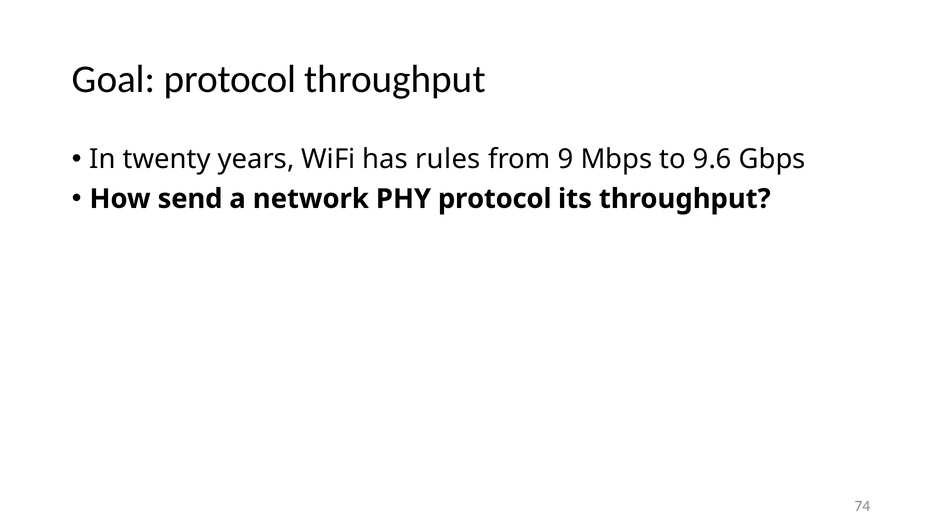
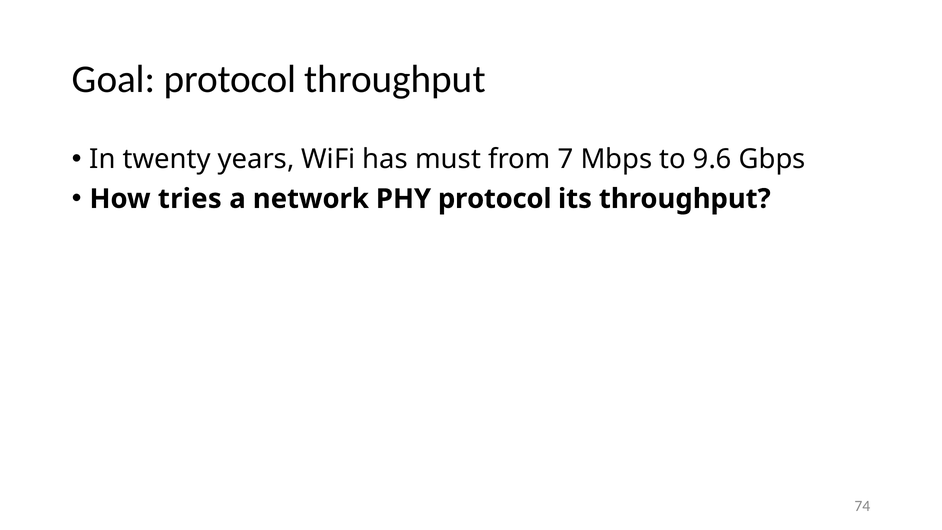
rules: rules -> must
9: 9 -> 7
send: send -> tries
